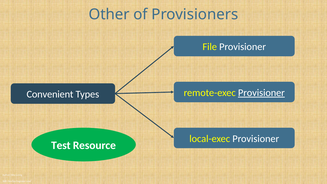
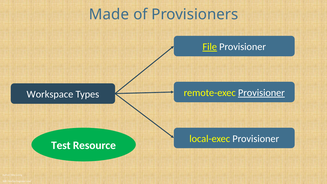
Other: Other -> Made
File underline: none -> present
Convenient: Convenient -> Workspace
